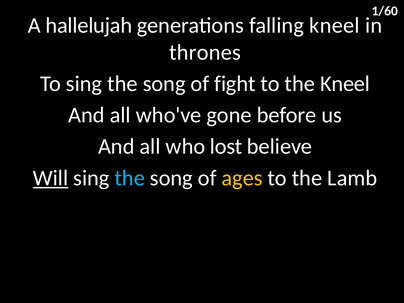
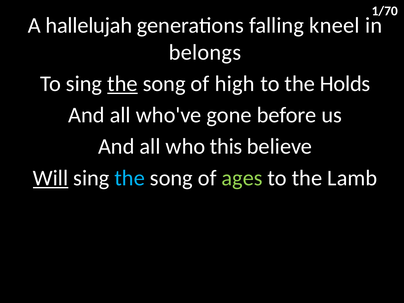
1/60: 1/60 -> 1/70
thrones: thrones -> belongs
the at (122, 84) underline: none -> present
fight: fight -> high
the Kneel: Kneel -> Holds
lost: lost -> this
ages colour: yellow -> light green
